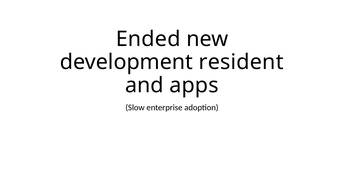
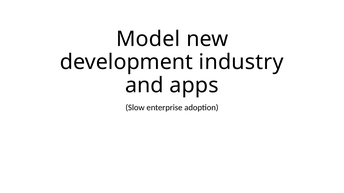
Ended: Ended -> Model
resident: resident -> industry
